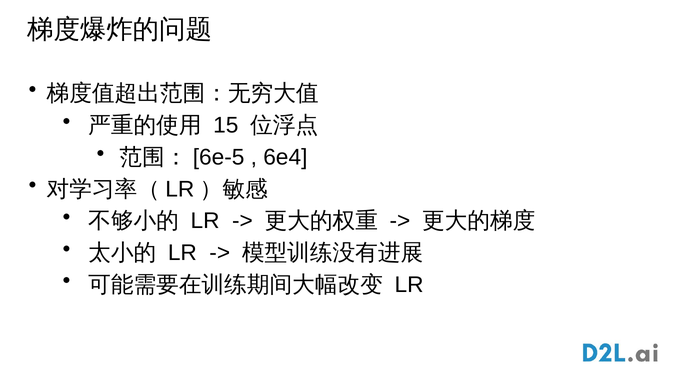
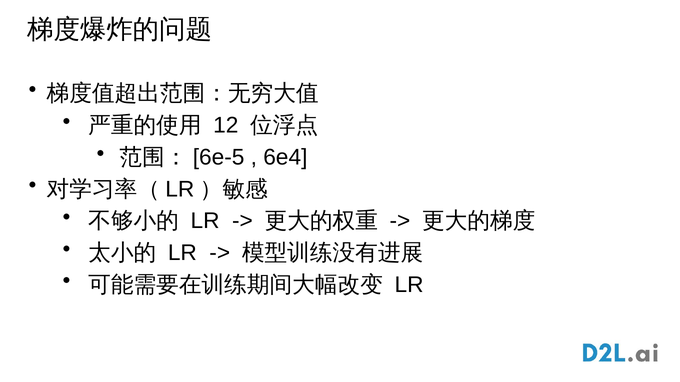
15: 15 -> 12
